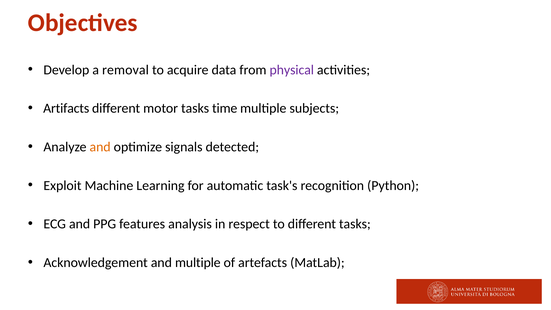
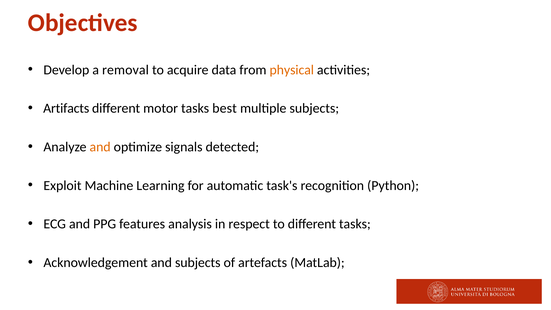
physical colour: purple -> orange
time: time -> best
and multiple: multiple -> subjects
